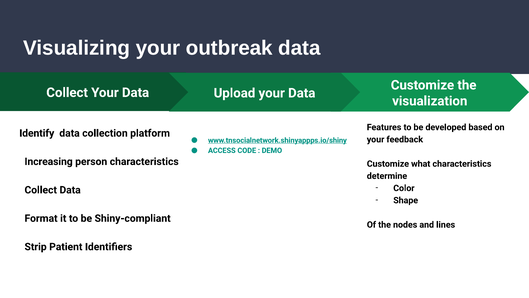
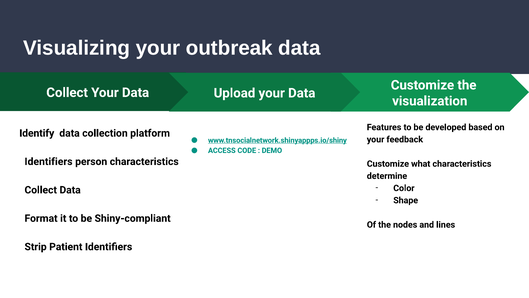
Increasing at (49, 161): Increasing -> Identifiers
